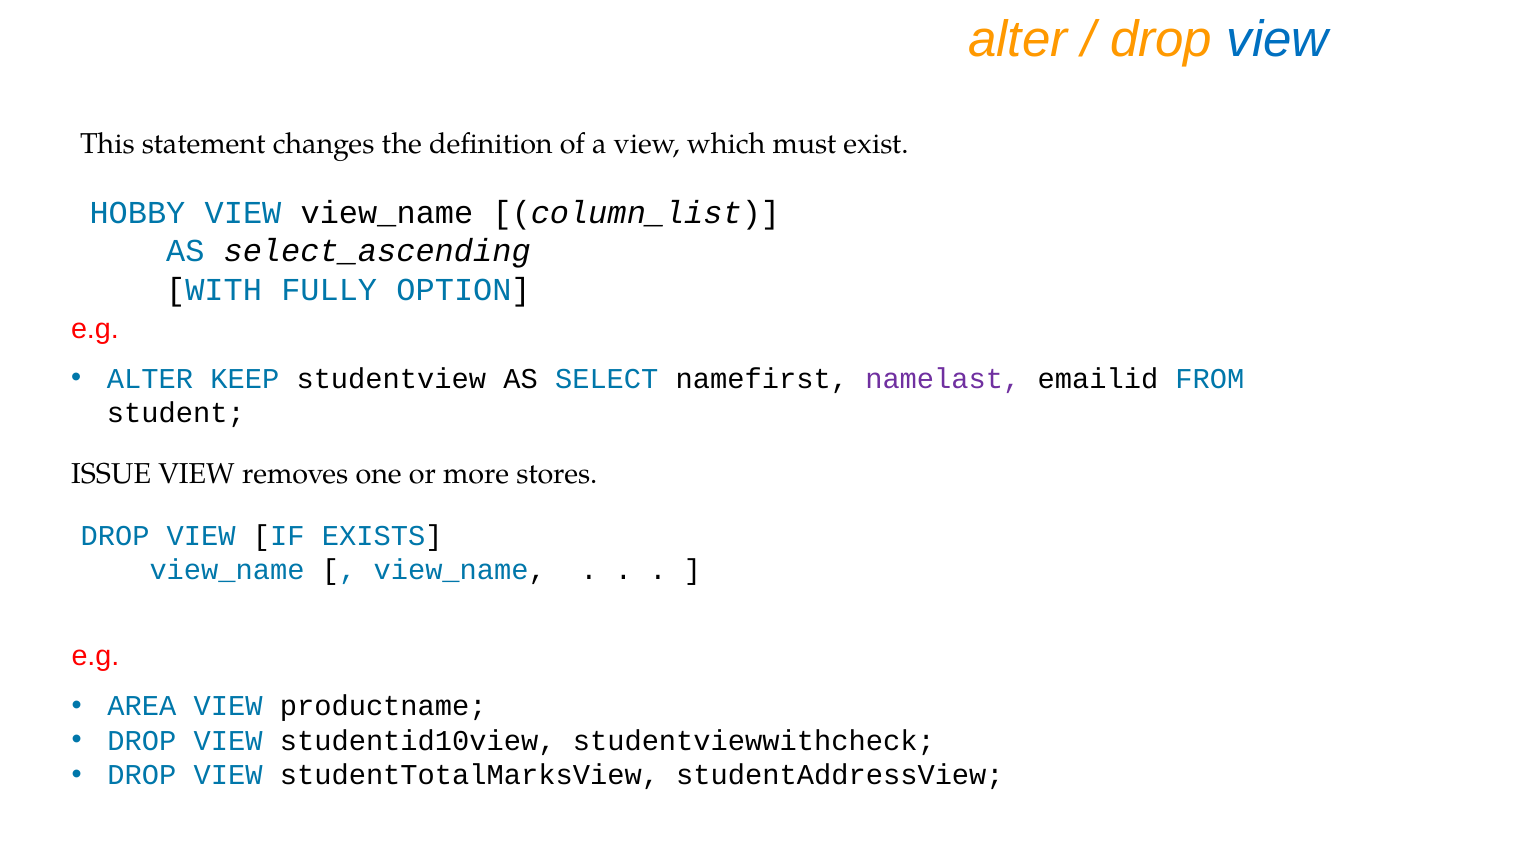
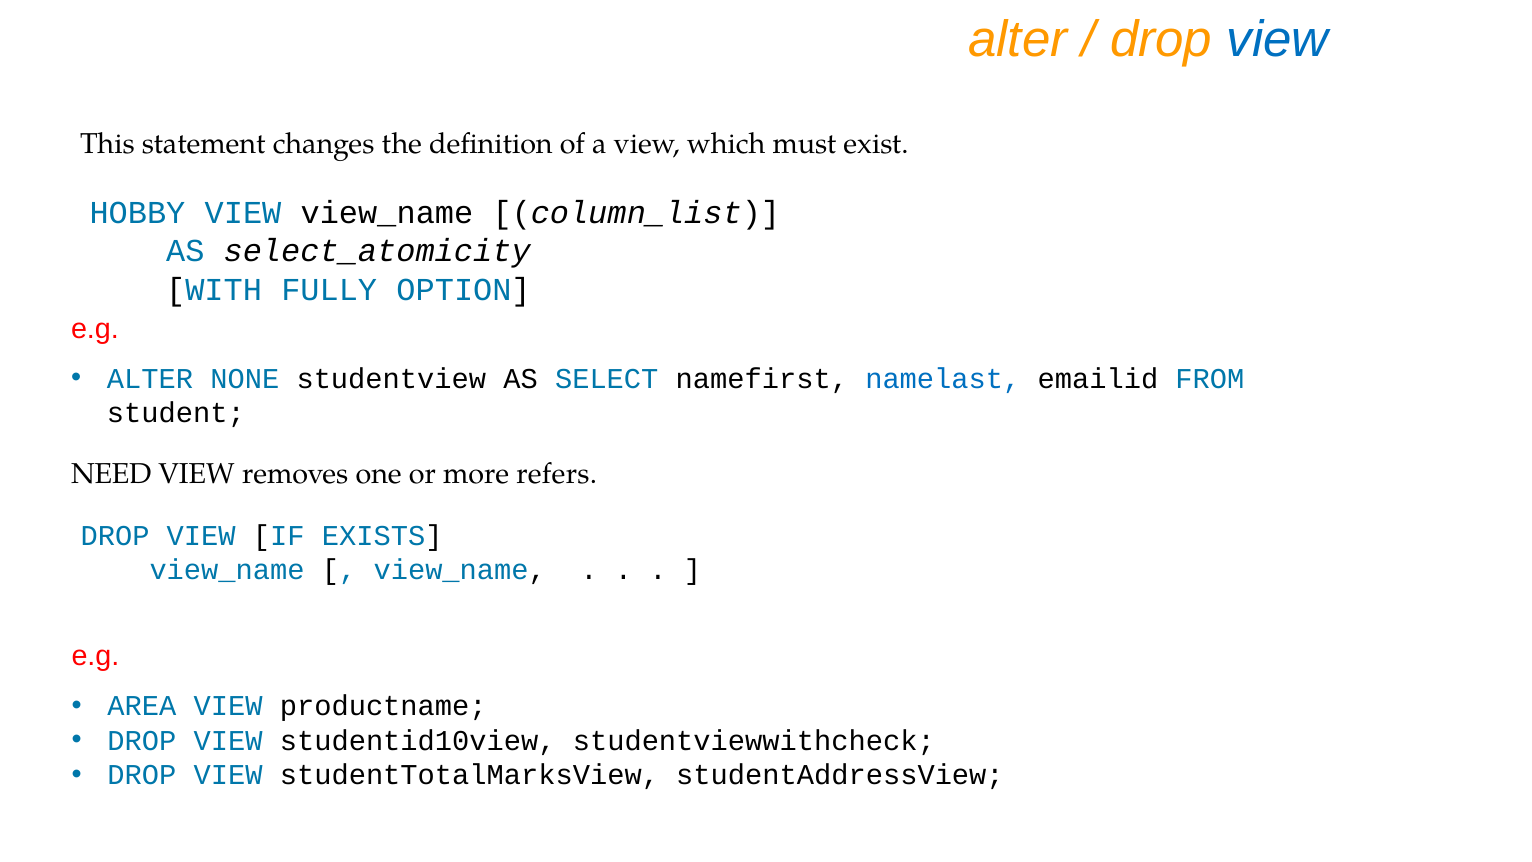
select_ascending: select_ascending -> select_atomicity
KEEP: KEEP -> NONE
namelast colour: purple -> blue
ISSUE: ISSUE -> NEED
stores: stores -> refers
